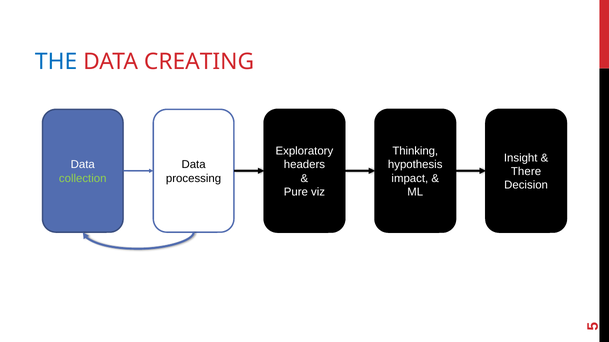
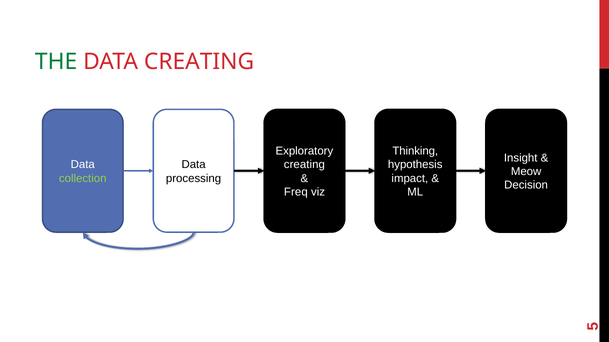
THE colour: blue -> green
headers at (304, 165): headers -> creating
There: There -> Meow
Pure: Pure -> Freq
